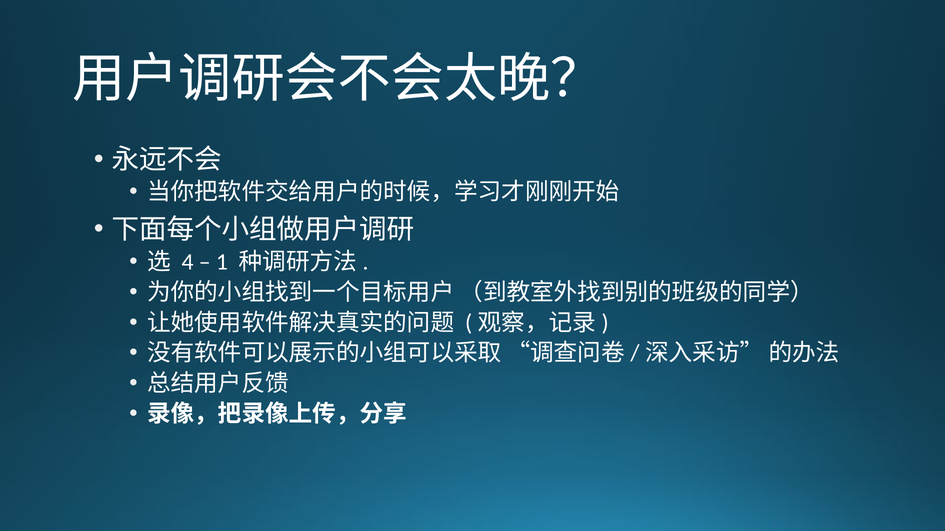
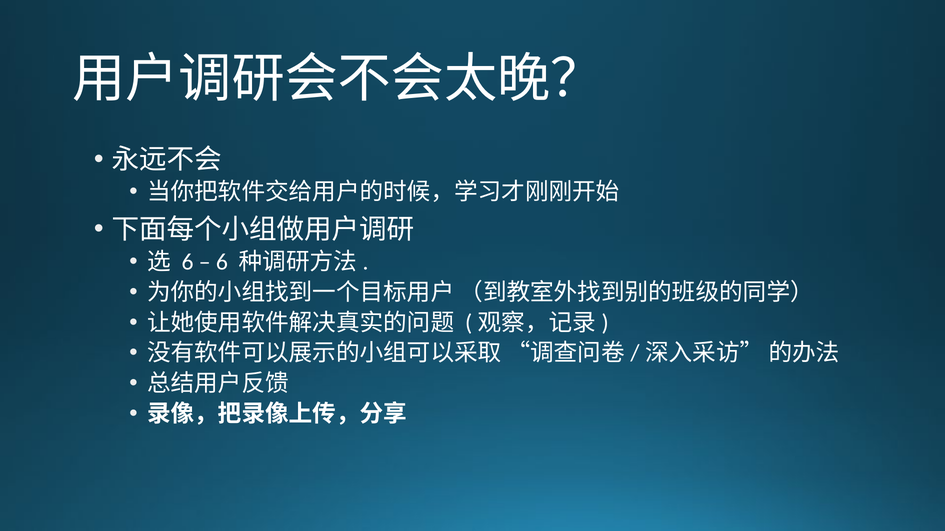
4 at (188, 262): 4 -> 6
1 at (222, 262): 1 -> 6
